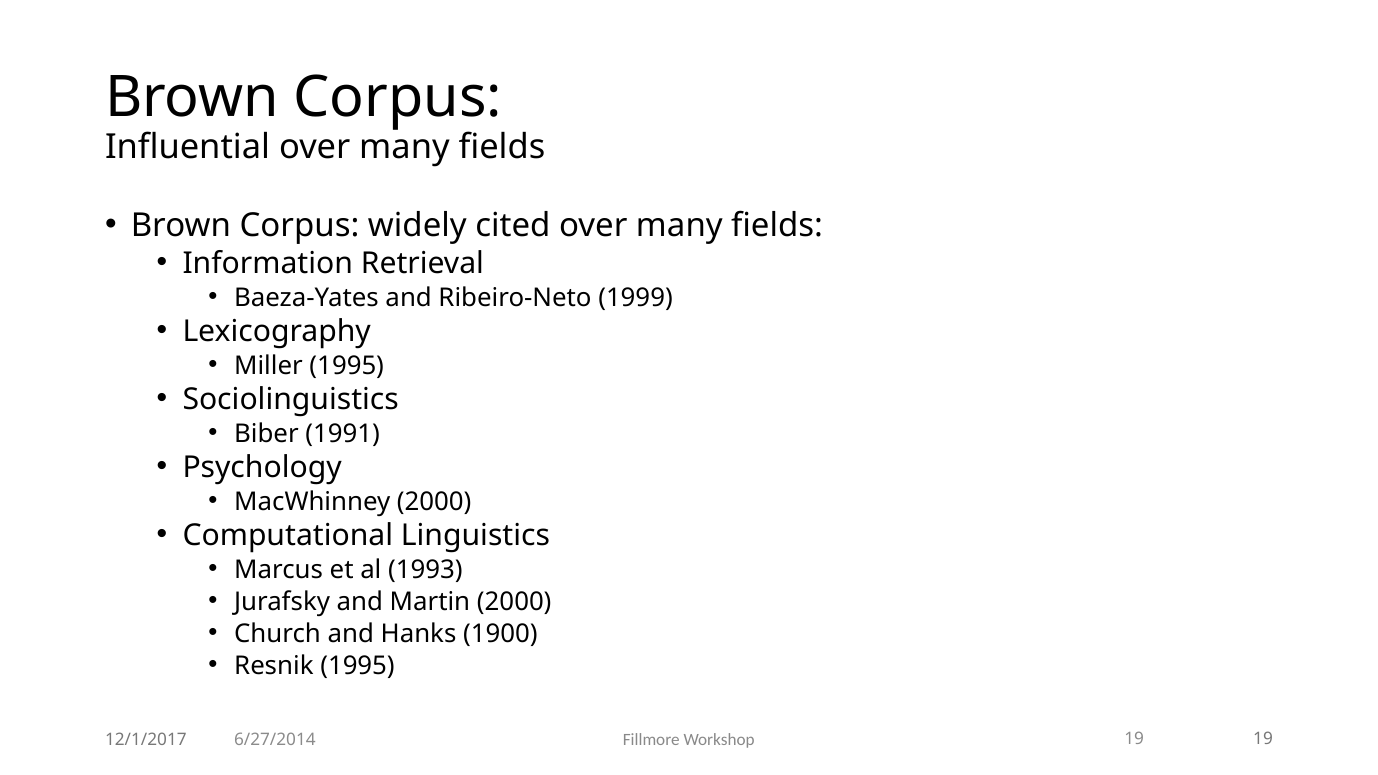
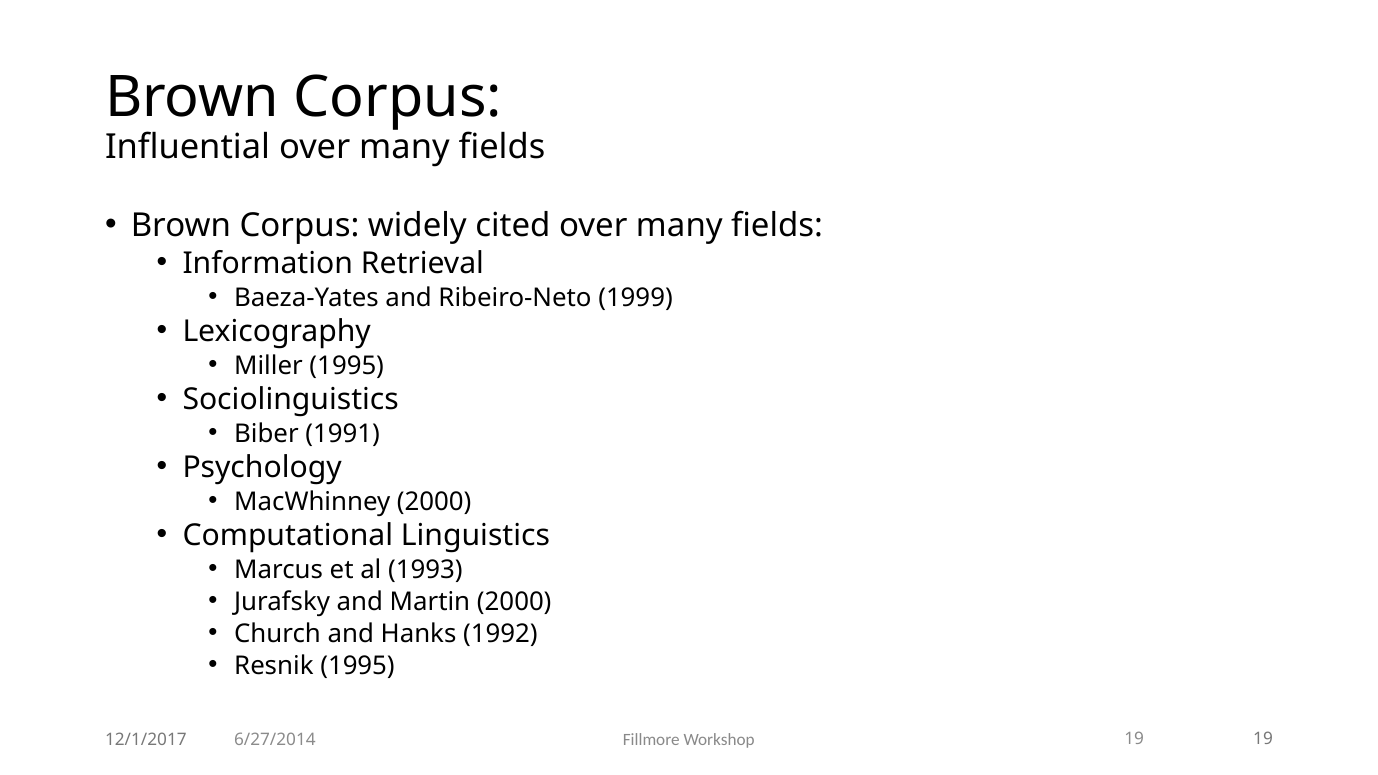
1900: 1900 -> 1992
